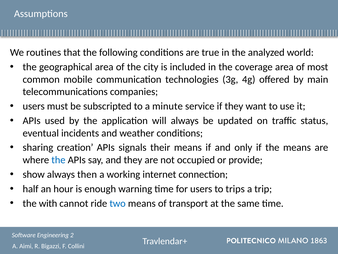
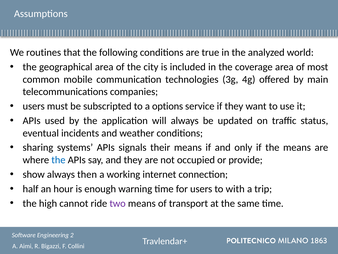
minute: minute -> options
creation: creation -> systems
trips: trips -> with
with: with -> high
two colour: blue -> purple
